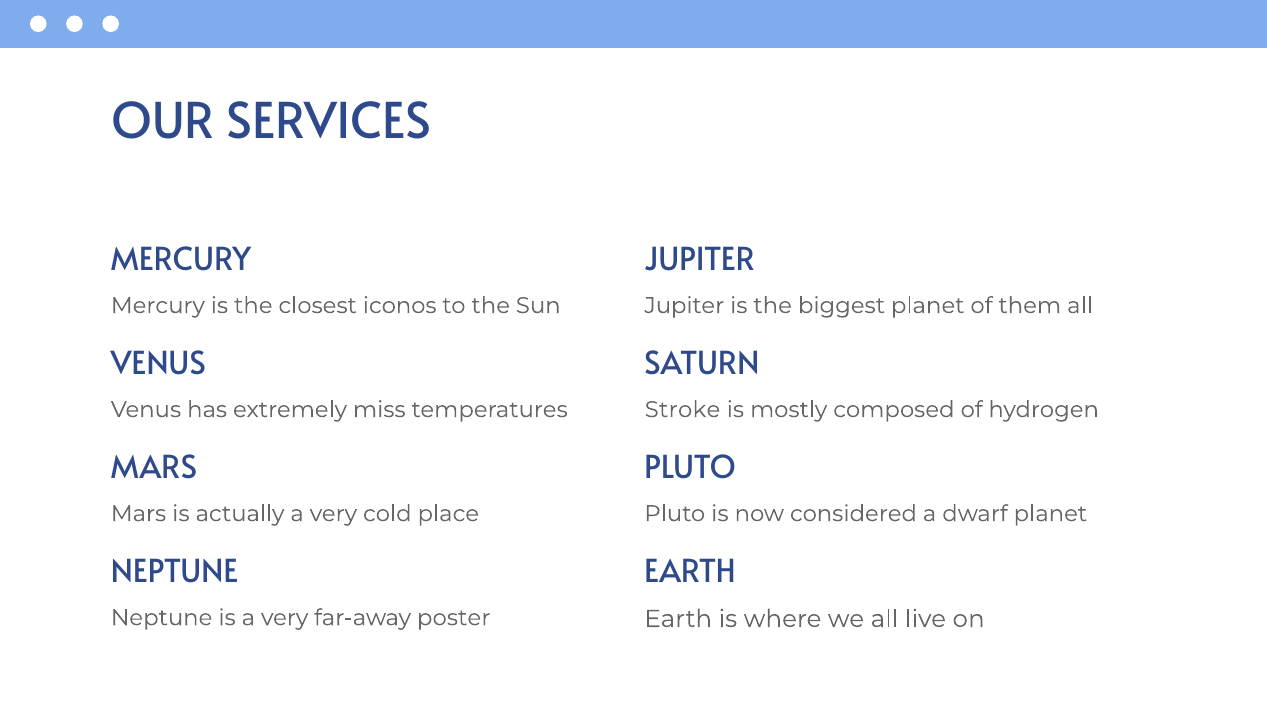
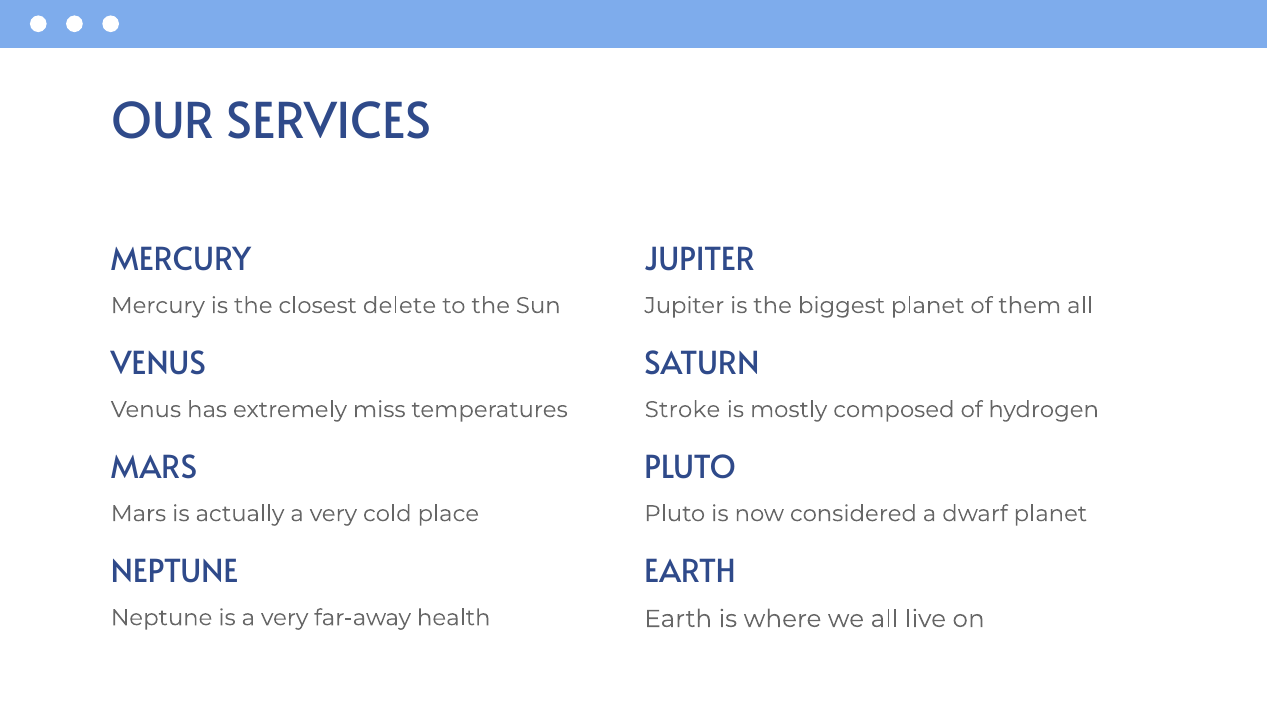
iconos: iconos -> delete
poster: poster -> health
